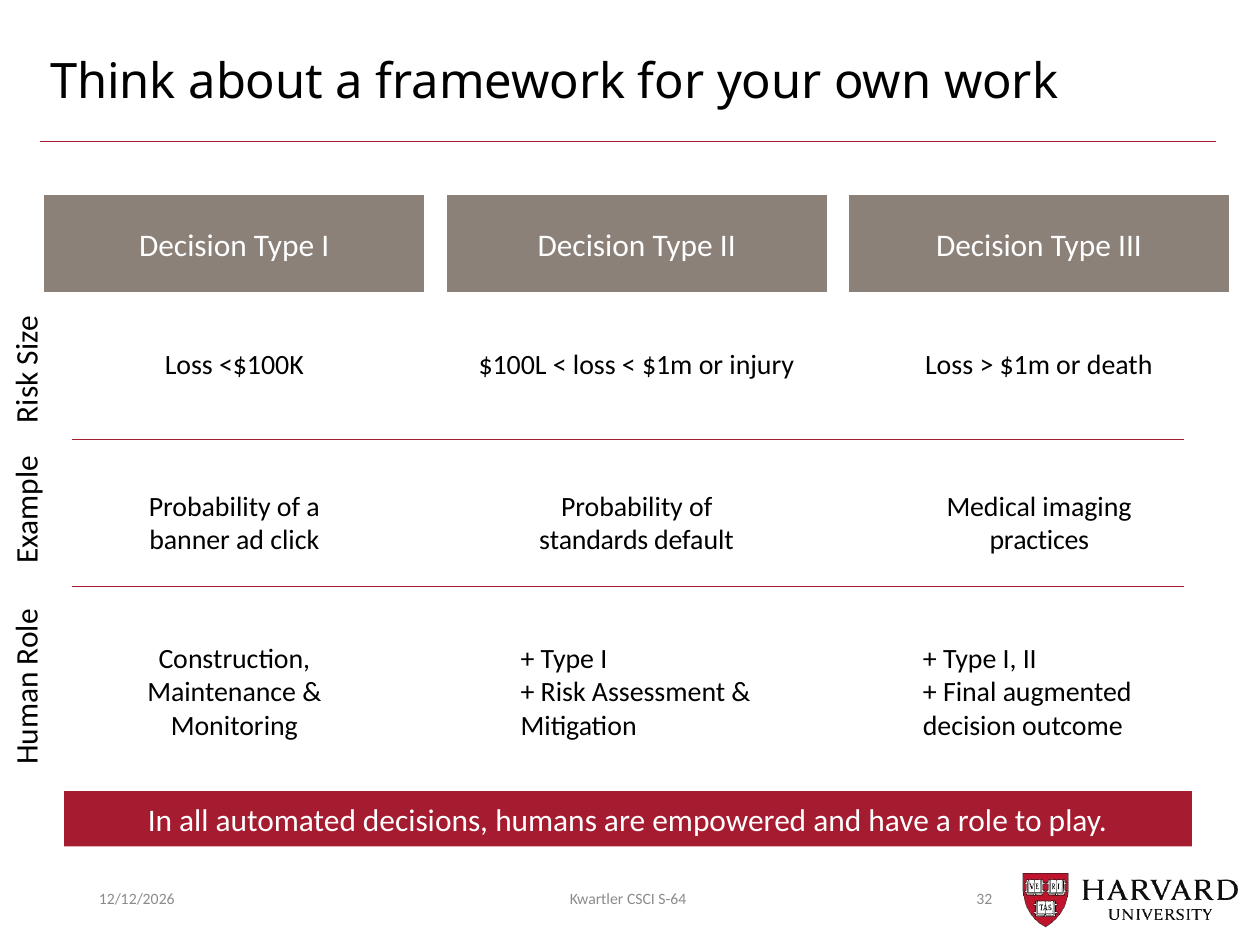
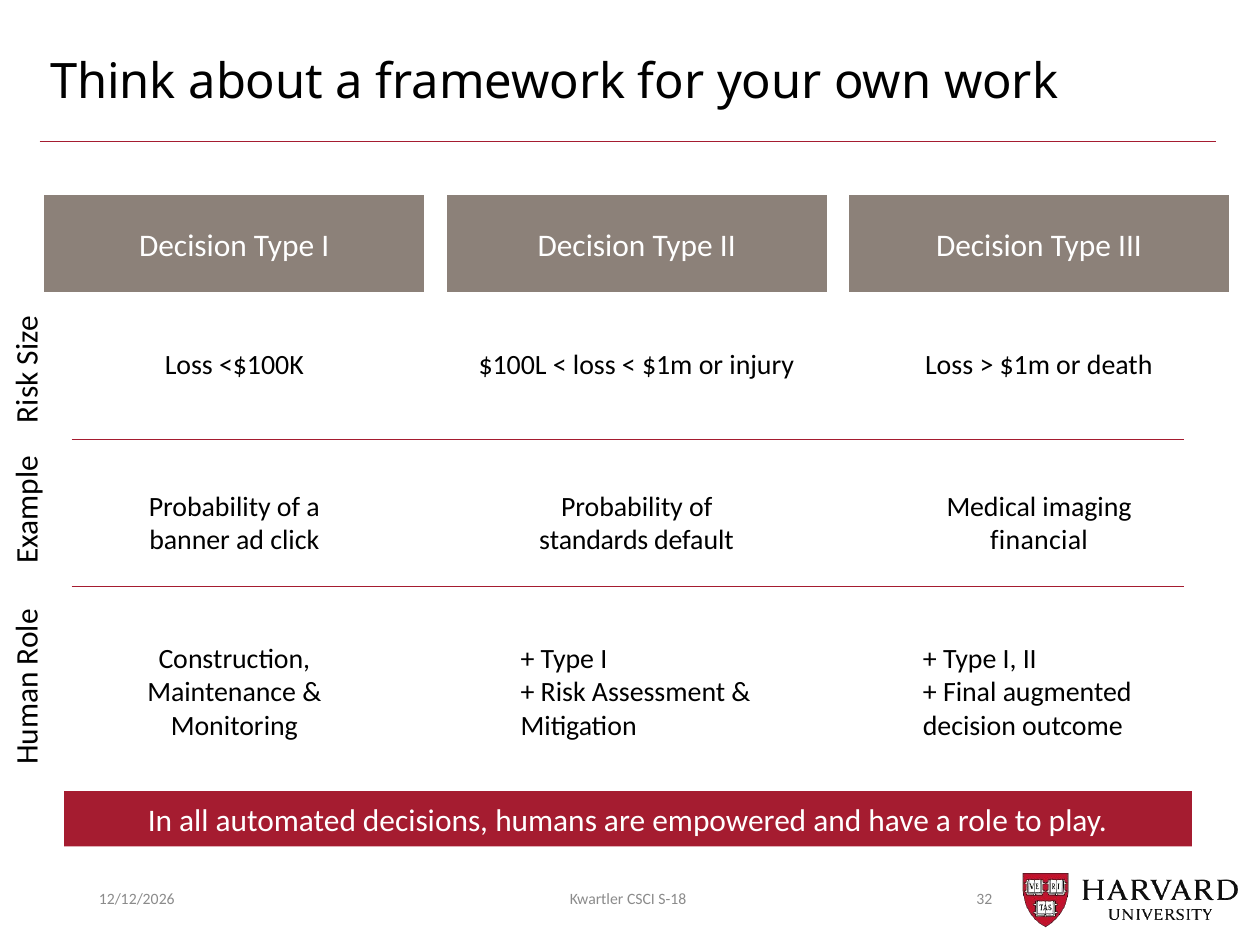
practices: practices -> financial
S-64: S-64 -> S-18
